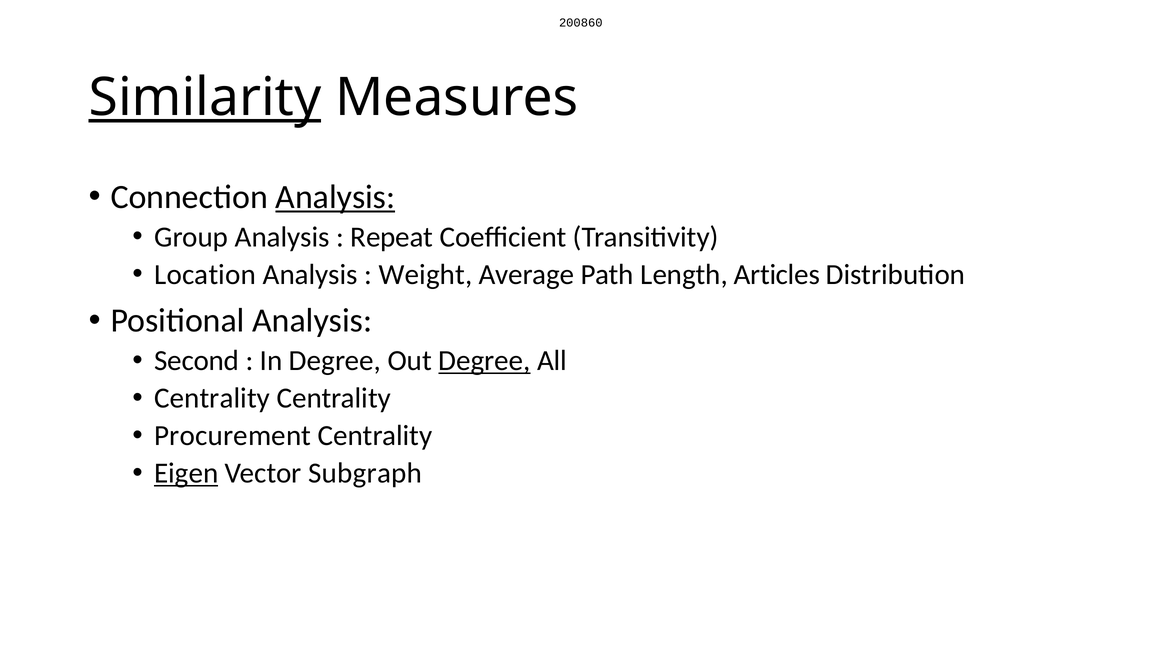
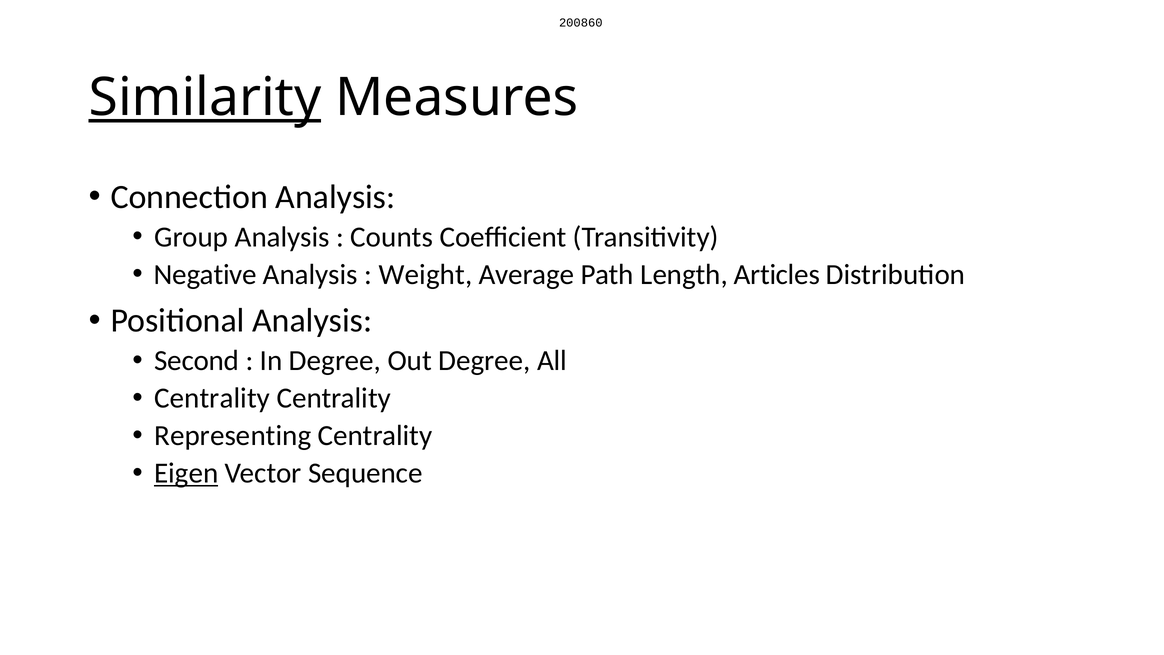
Analysis at (335, 197) underline: present -> none
Repeat: Repeat -> Counts
Location: Location -> Negative
Degree at (484, 361) underline: present -> none
Procurement: Procurement -> Representing
Subgraph: Subgraph -> Sequence
